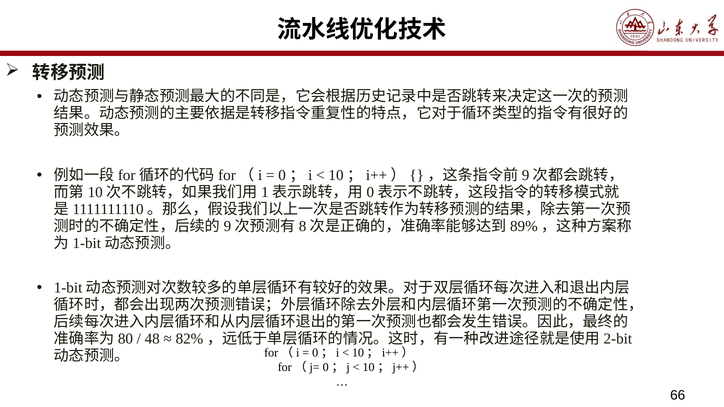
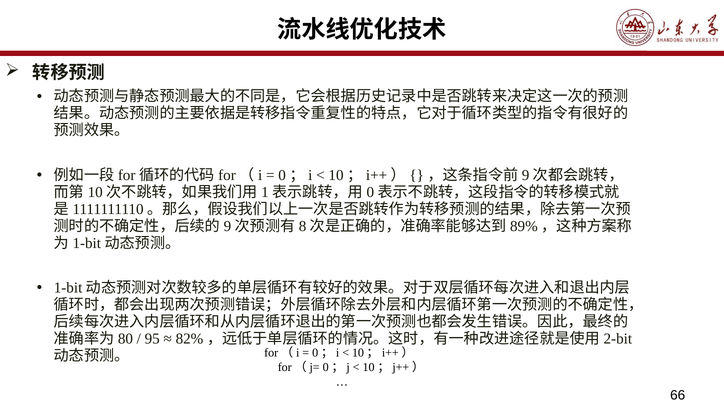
48: 48 -> 95
